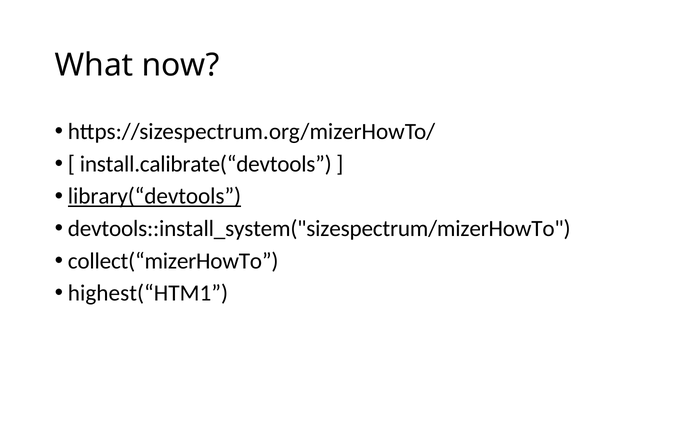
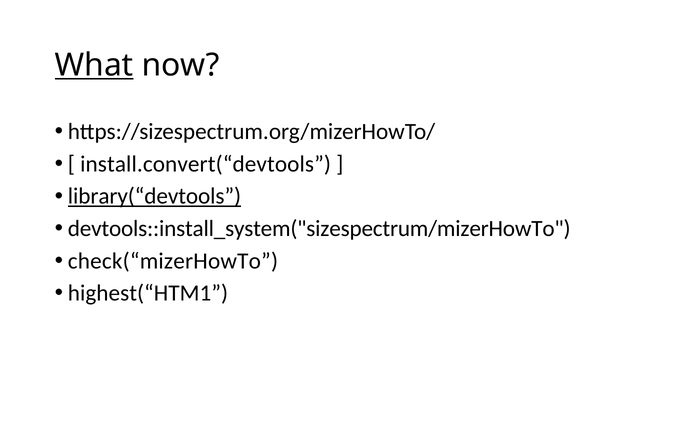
What underline: none -> present
install.calibrate(“devtools: install.calibrate(“devtools -> install.convert(“devtools
collect(“mizerHowTo: collect(“mizerHowTo -> check(“mizerHowTo
